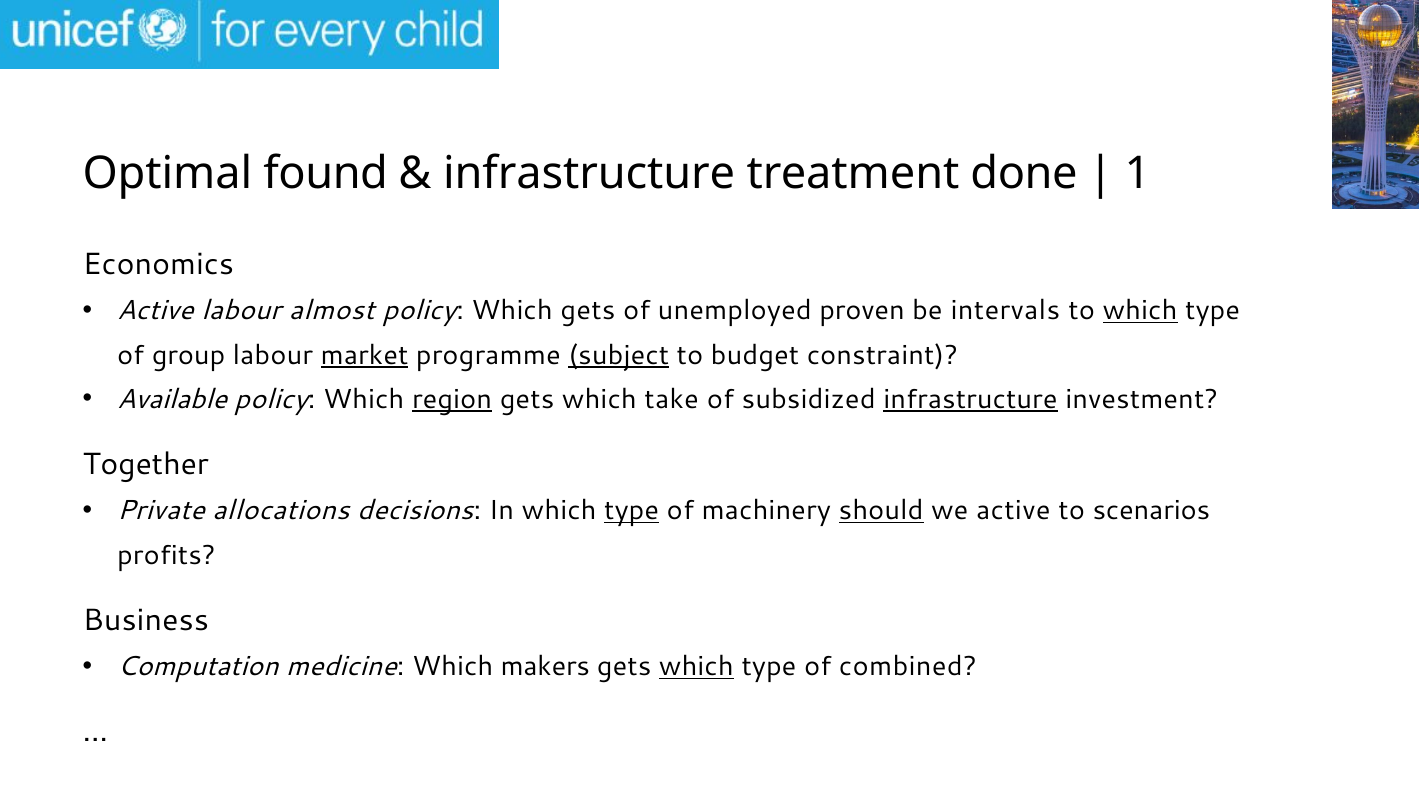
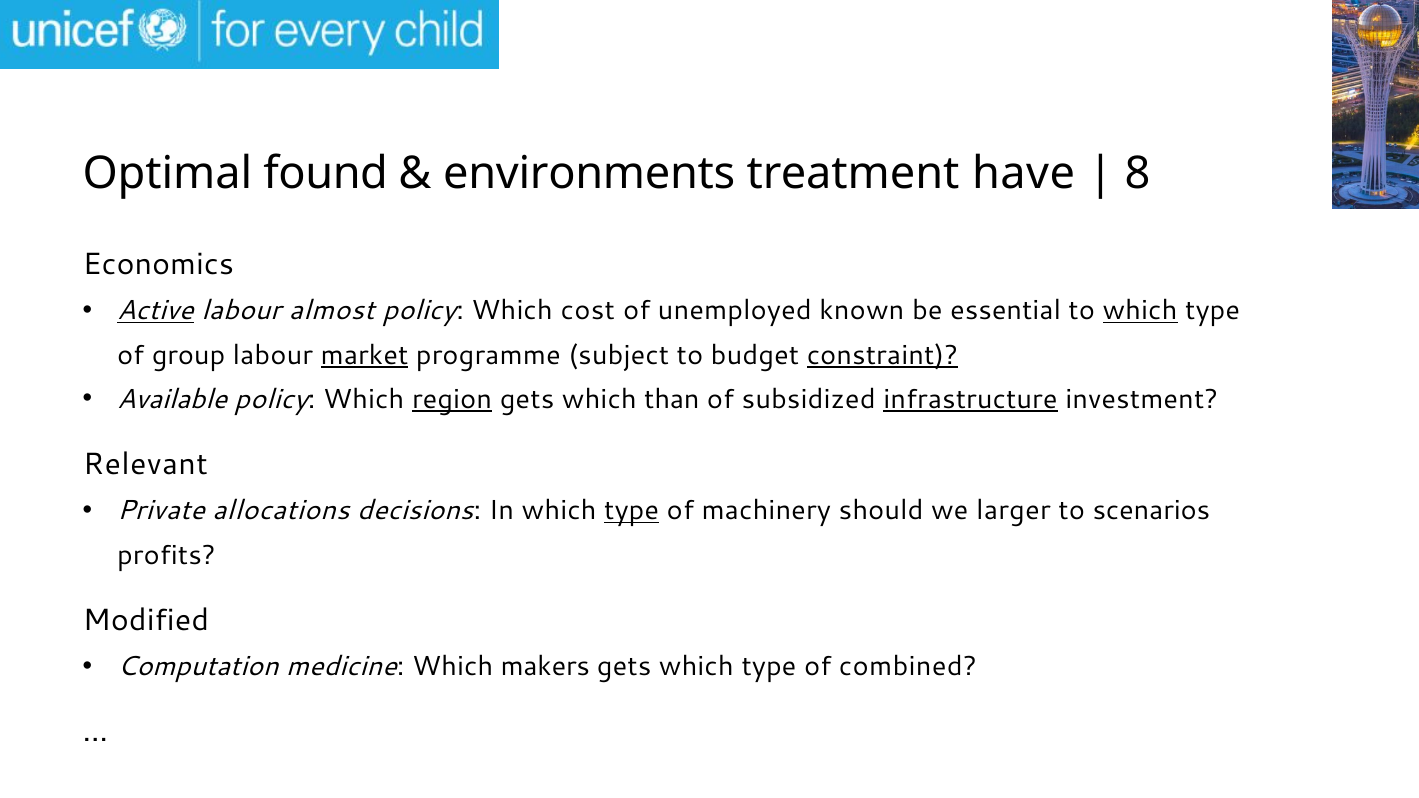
infrastructure at (589, 174): infrastructure -> environments
done: done -> have
1: 1 -> 8
Active at (155, 311) underline: none -> present
Which gets: gets -> cost
proven: proven -> known
intervals: intervals -> essential
subject underline: present -> none
constraint underline: none -> present
take: take -> than
Together: Together -> Relevant
should underline: present -> none
we active: active -> larger
Business: Business -> Modified
which at (696, 667) underline: present -> none
